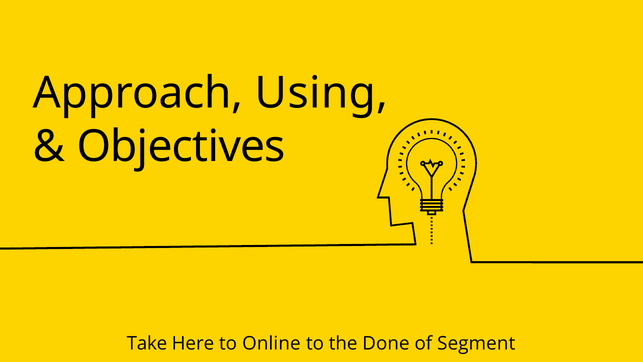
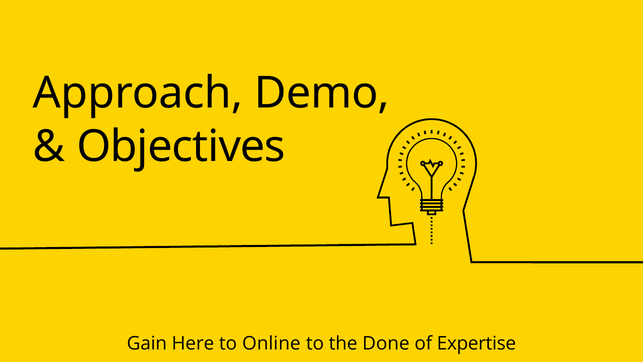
Using: Using -> Demo
Take: Take -> Gain
Segment: Segment -> Expertise
